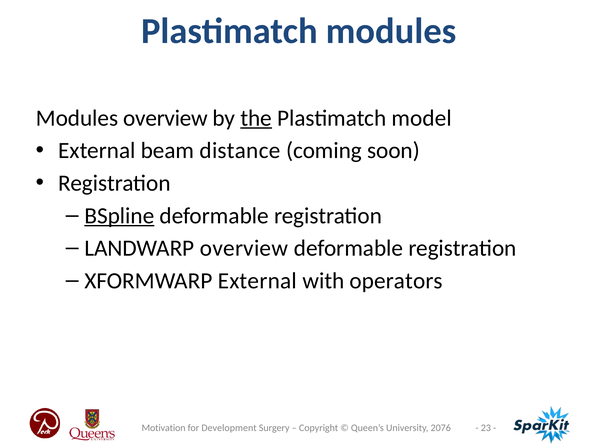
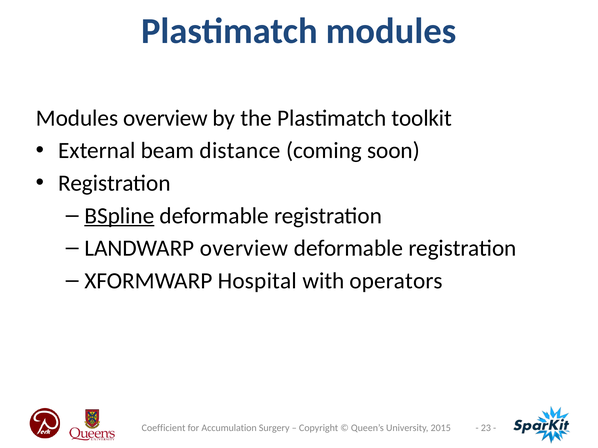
the underline: present -> none
model: model -> toolkit
XFORMWARP External: External -> Hospital
Motivation: Motivation -> Coefficient
Development: Development -> Accumulation
2076: 2076 -> 2015
